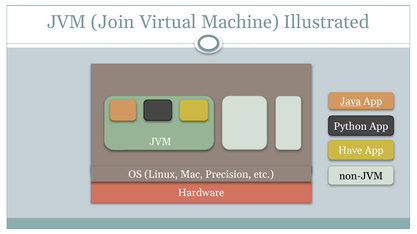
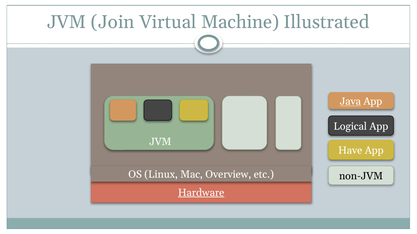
Python: Python -> Logical
Precision: Precision -> Overview
Hardware underline: none -> present
